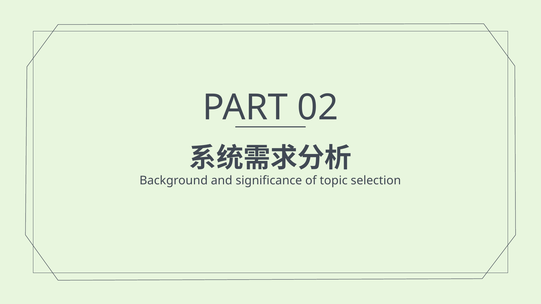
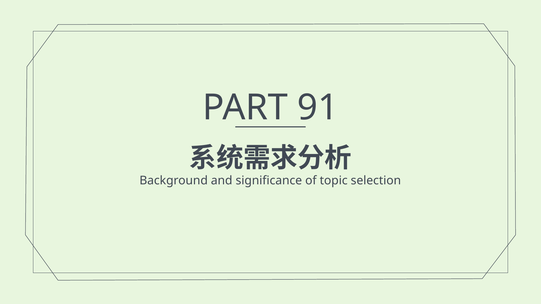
02: 02 -> 91
